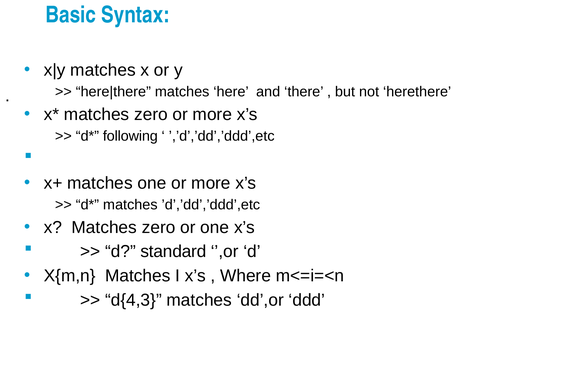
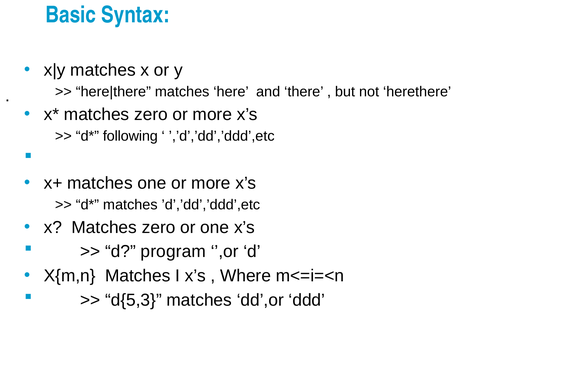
standard: standard -> program
d{4,3: d{4,3 -> d{5,3
